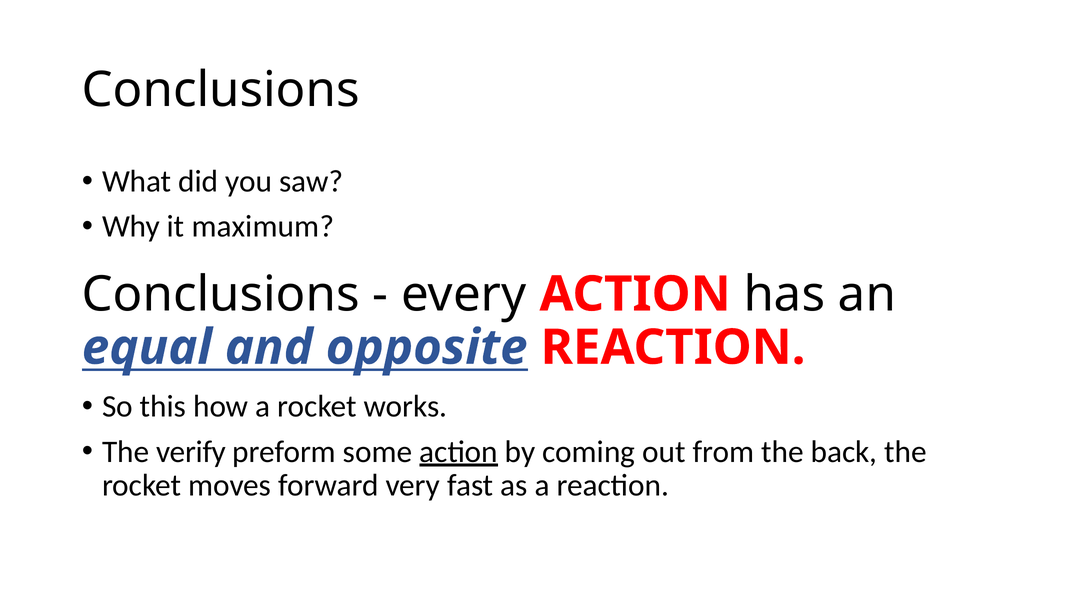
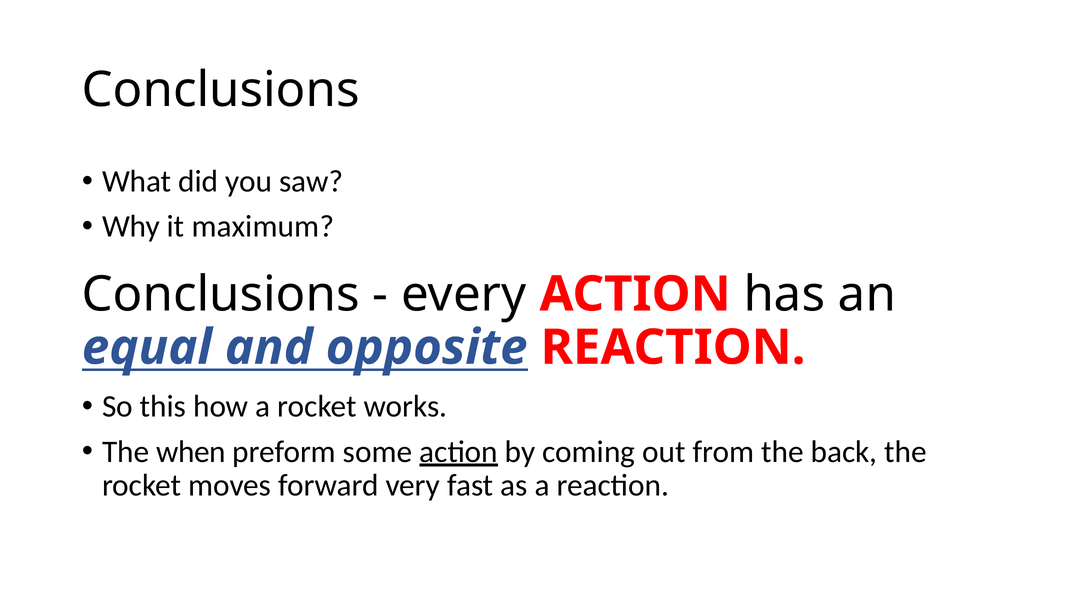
verify: verify -> when
